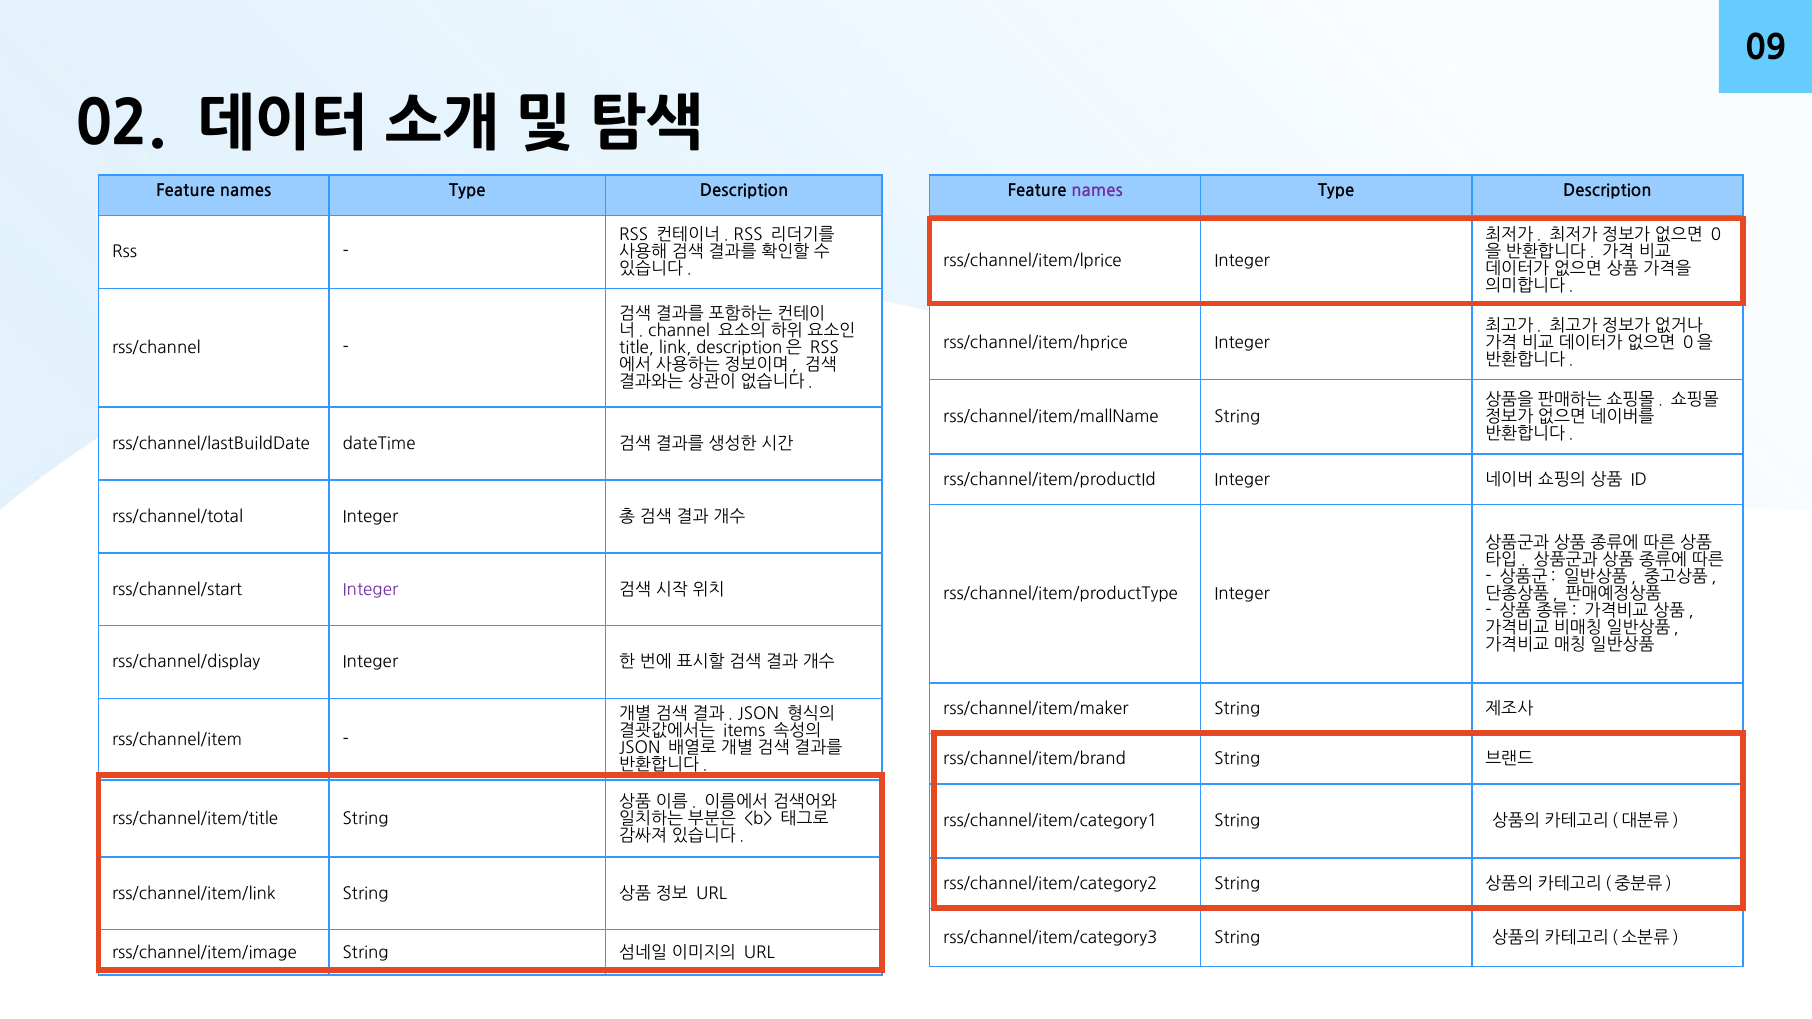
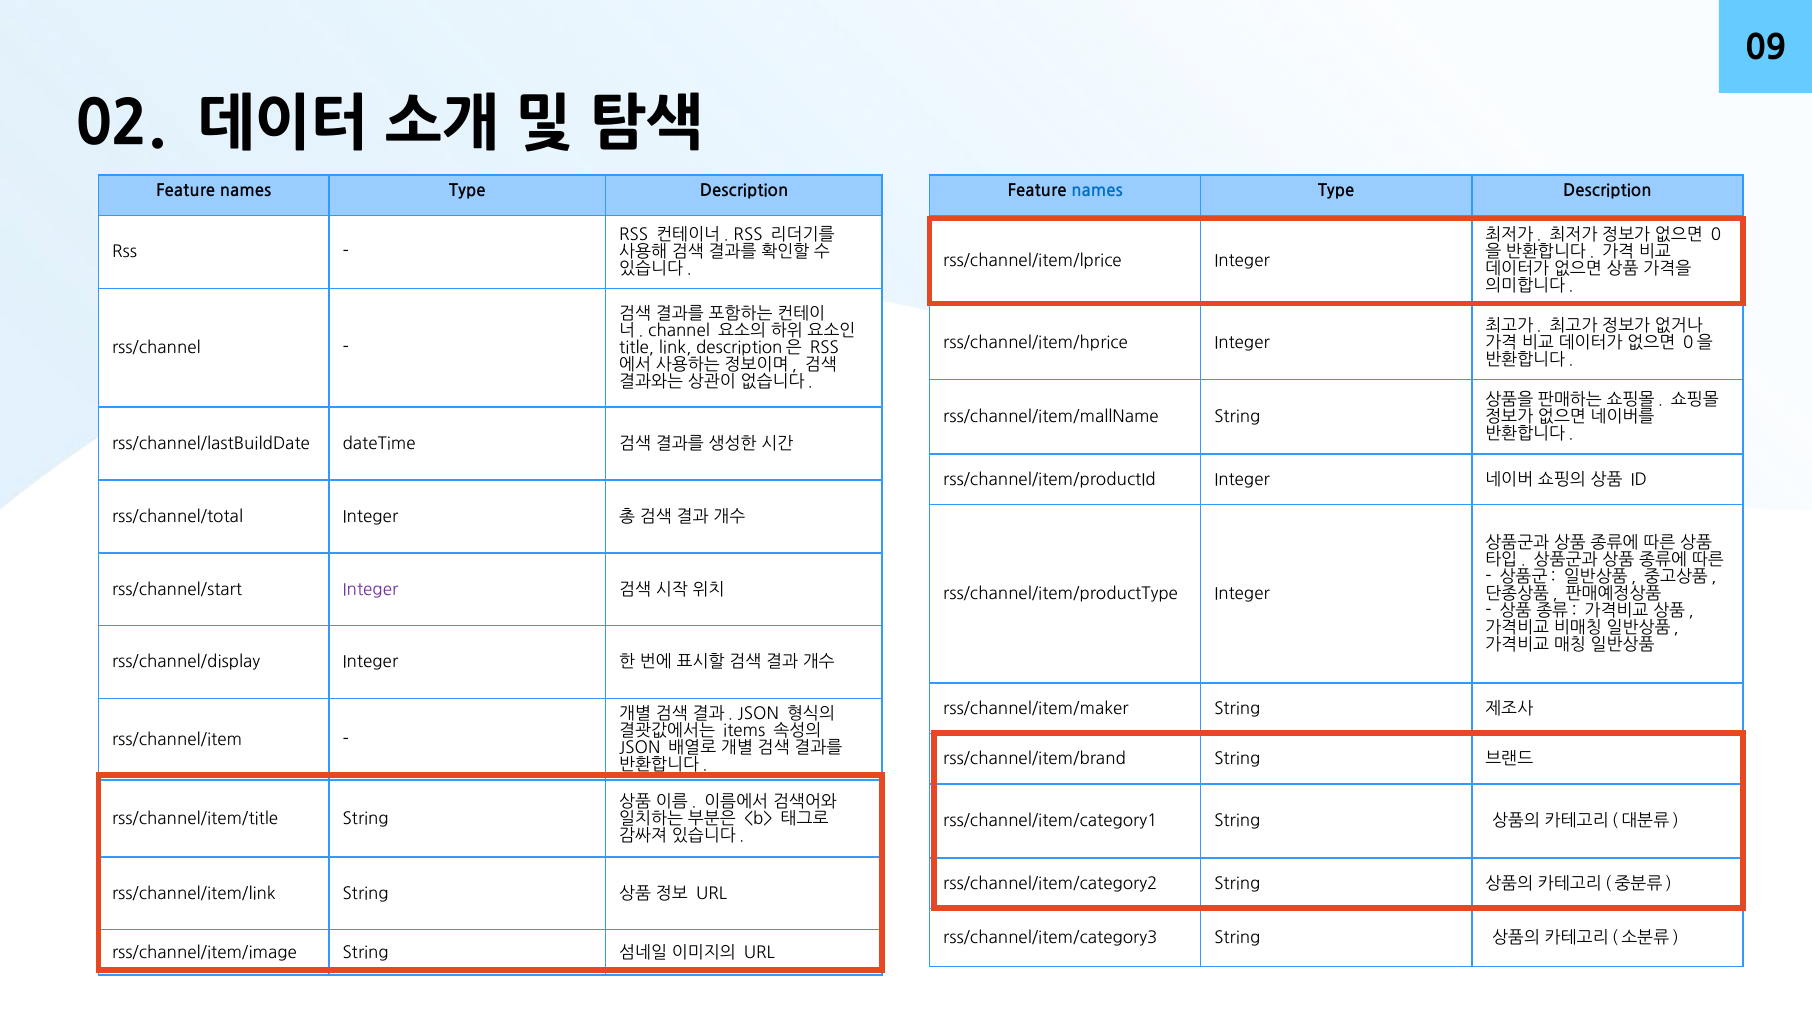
names at (1097, 191) colour: purple -> blue
